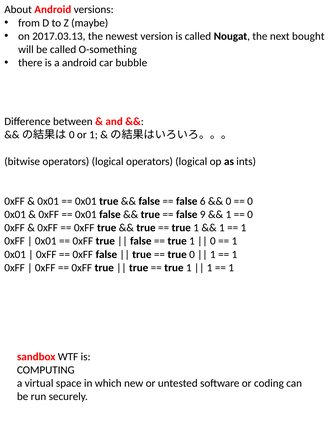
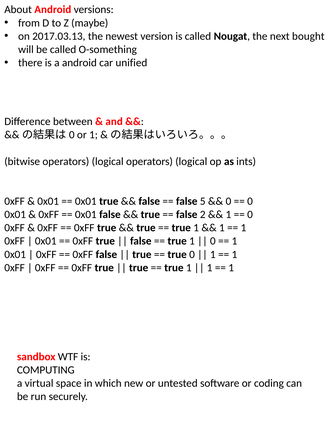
bubble: bubble -> unified
6: 6 -> 5
9: 9 -> 2
